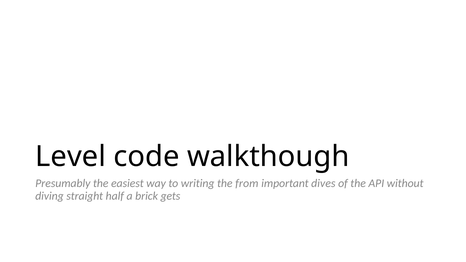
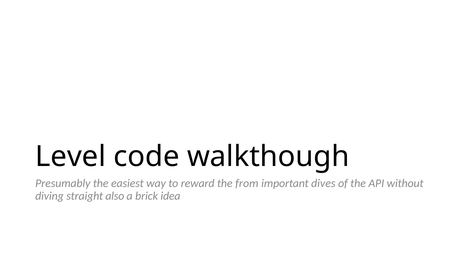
writing: writing -> reward
half: half -> also
gets: gets -> idea
